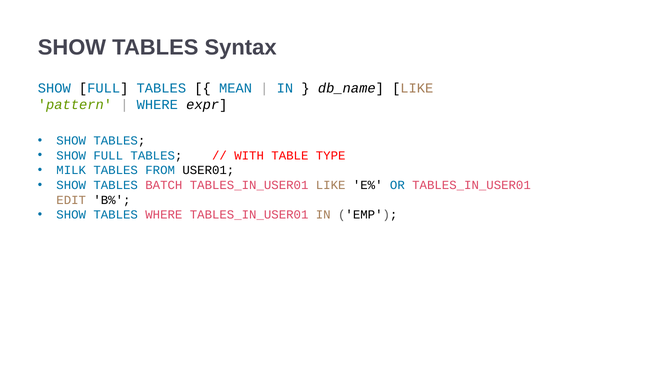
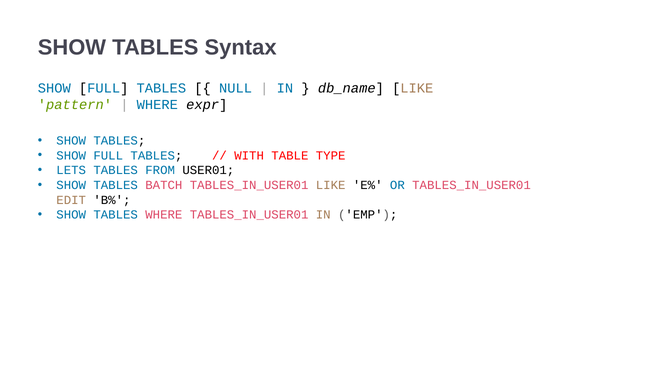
MEAN: MEAN -> NULL
MILK: MILK -> LETS
